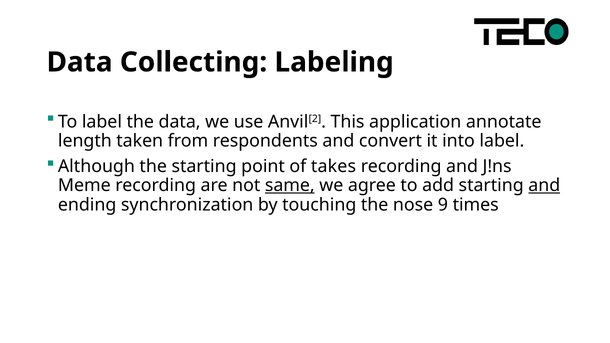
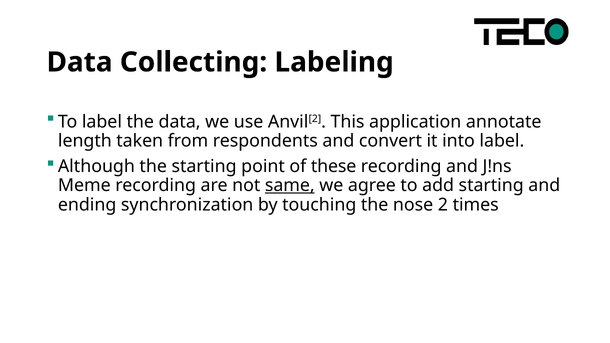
takes: takes -> these
and at (544, 186) underline: present -> none
9: 9 -> 2
